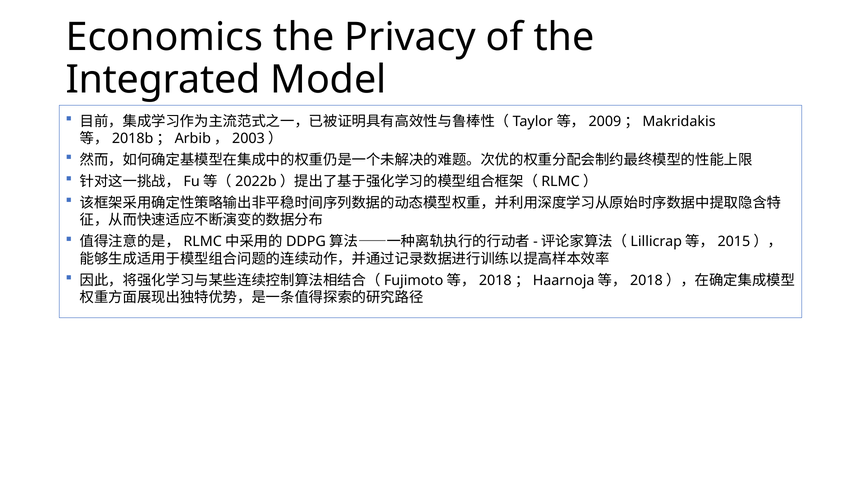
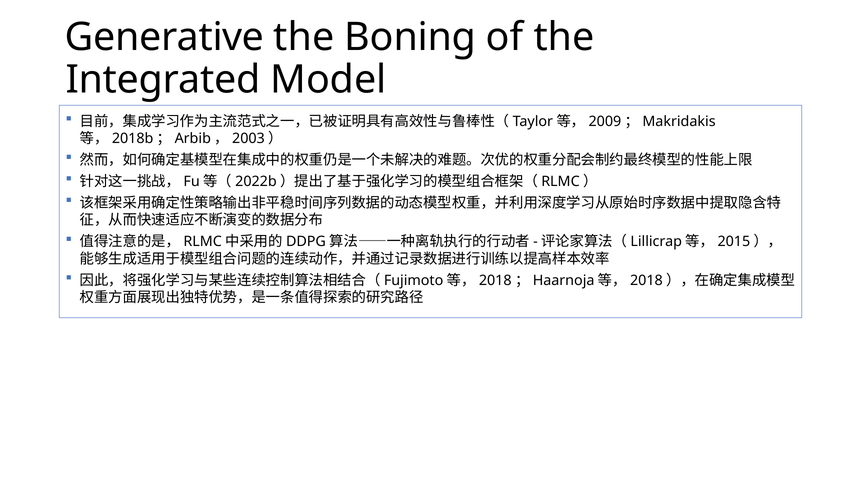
Economics: Economics -> Generative
Privacy: Privacy -> Boning
